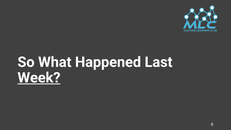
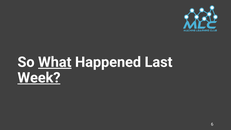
What underline: none -> present
